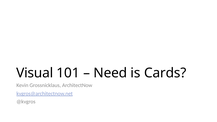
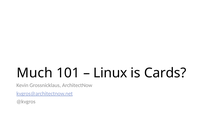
Visual: Visual -> Much
Need: Need -> Linux
